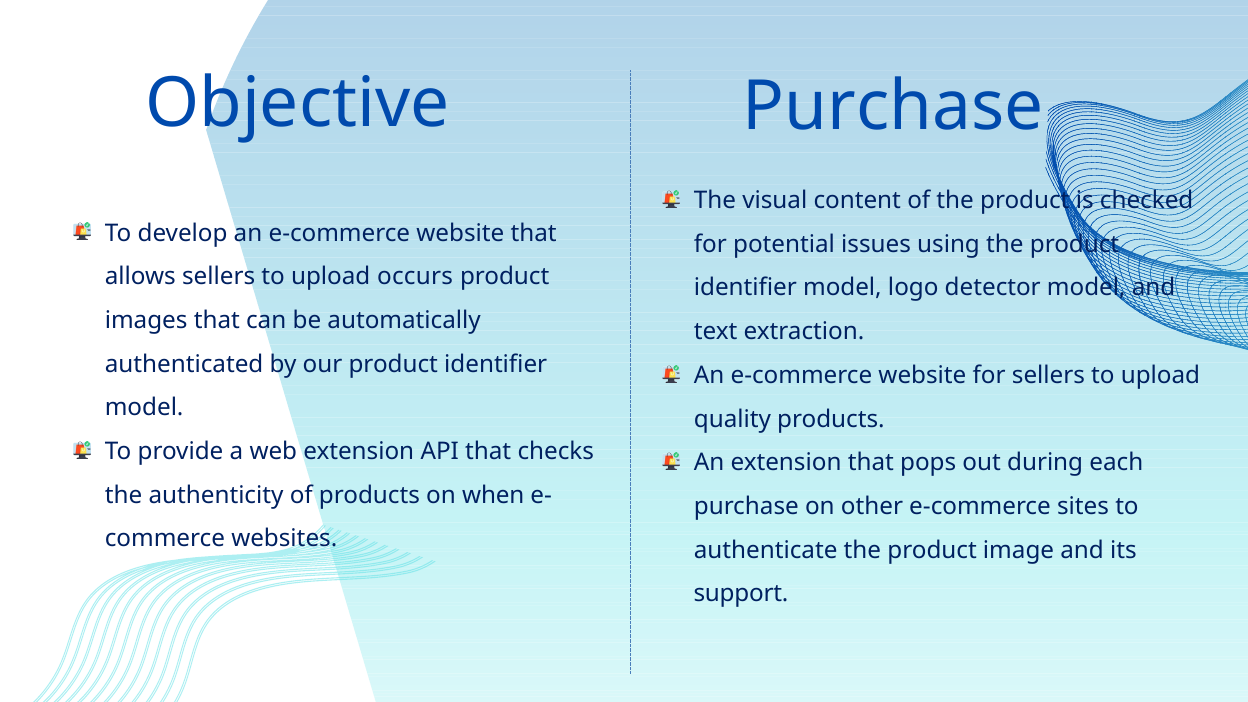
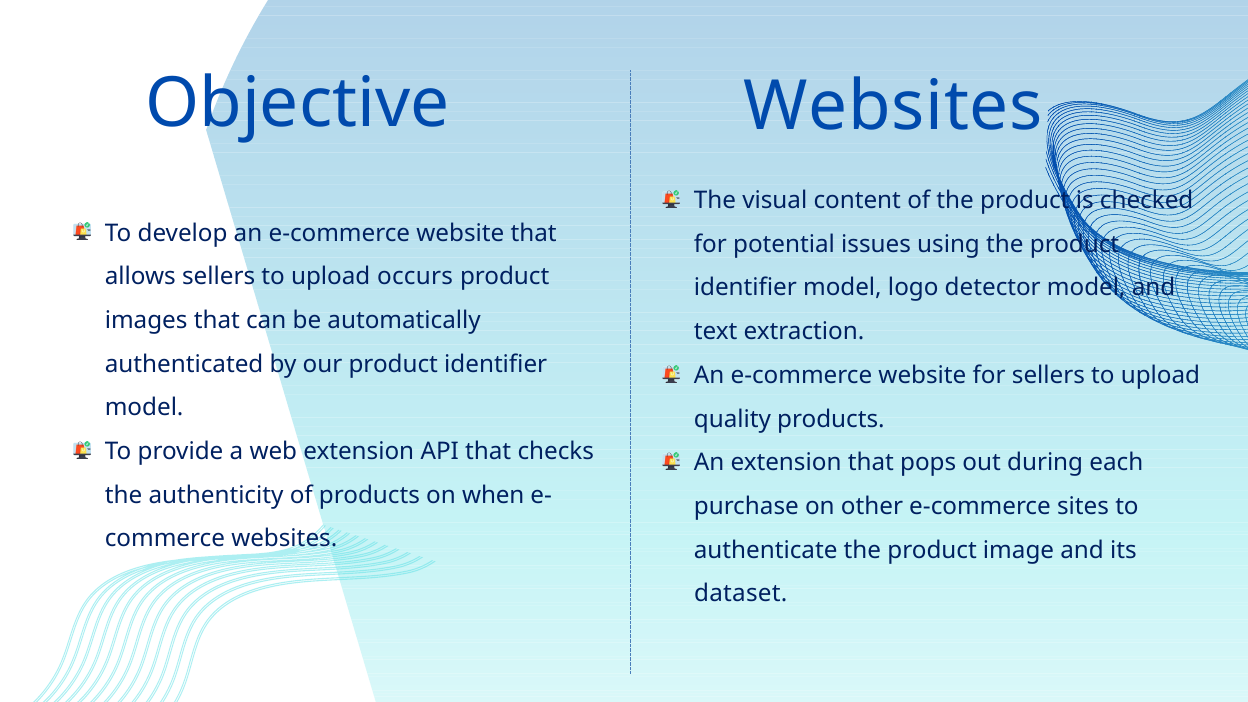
Purchase at (893, 106): Purchase -> Websites
support: support -> dataset
